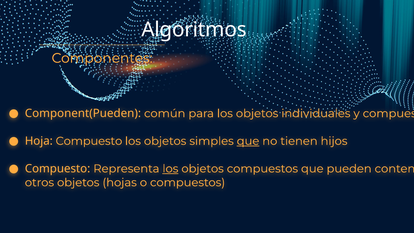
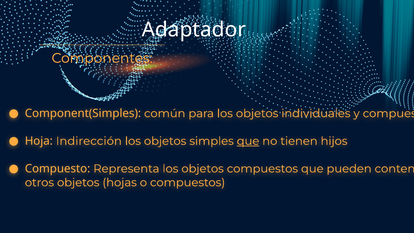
Algoritmos: Algoritmos -> Adaptador
Component(Pueden: Component(Pueden -> Component(Simples
Hoja Compuesto: Compuesto -> Indirección
los at (170, 169) underline: present -> none
